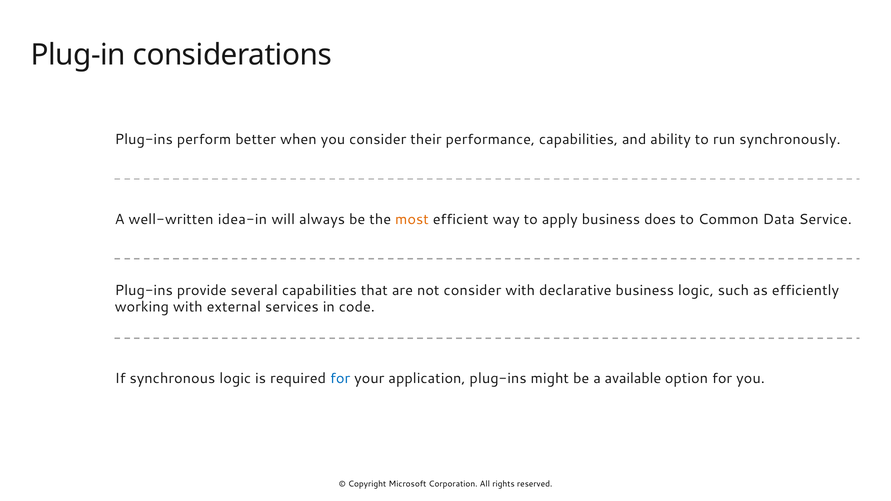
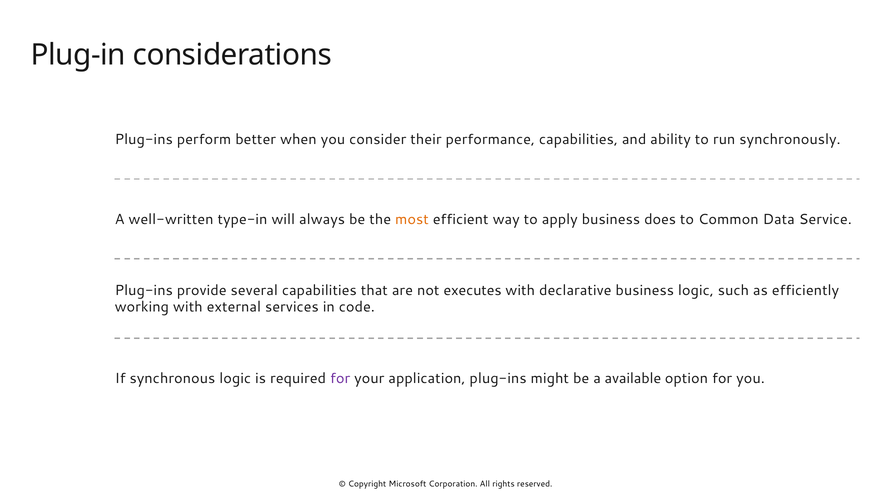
idea-in: idea-in -> type-in
not consider: consider -> executes
for at (340, 379) colour: blue -> purple
